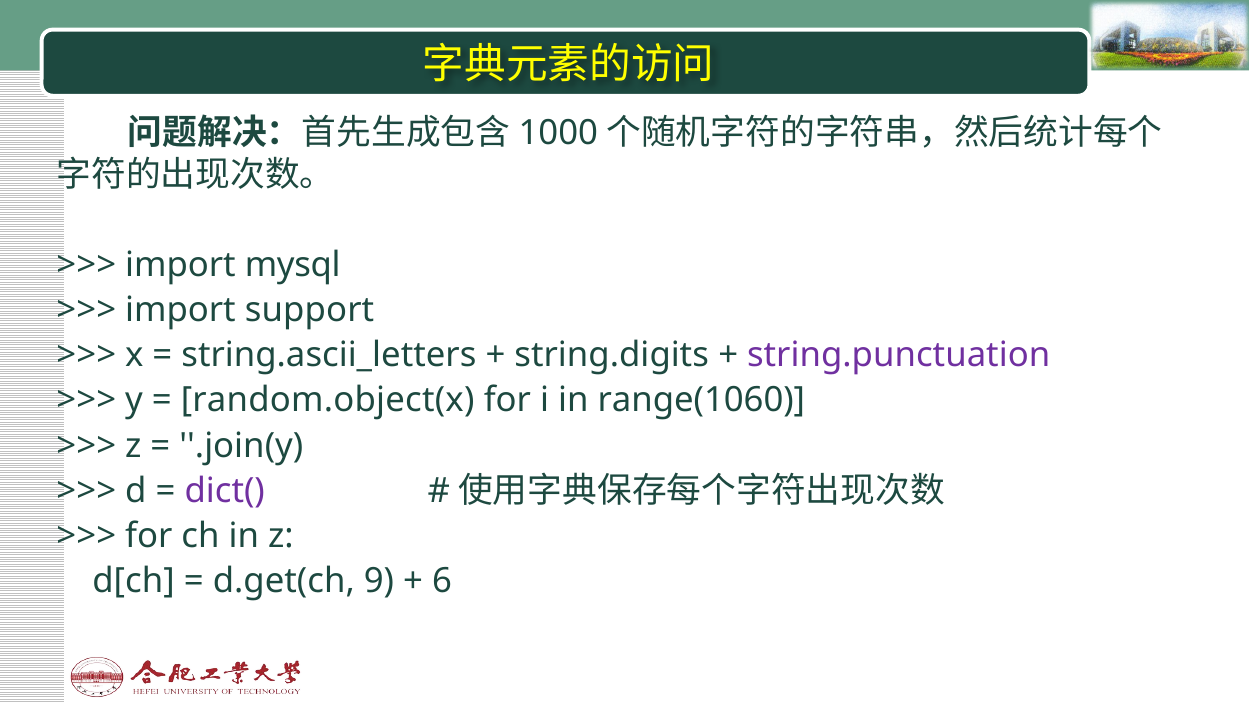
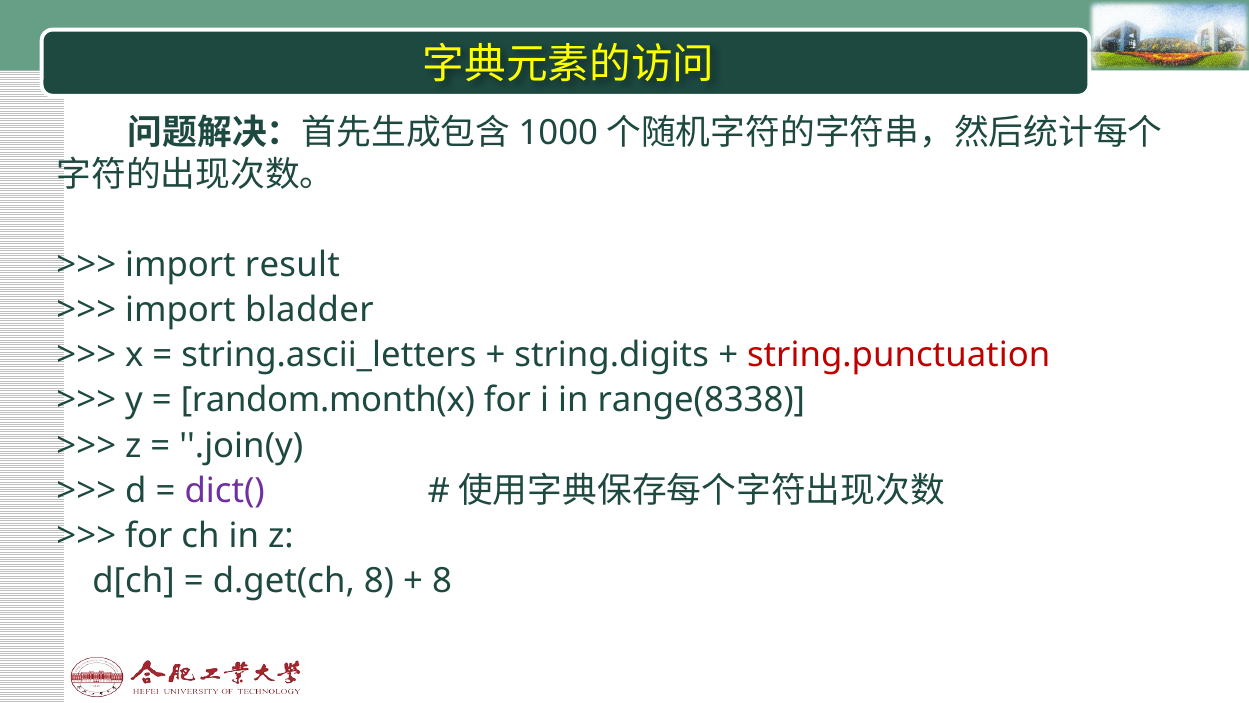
mysql: mysql -> result
support: support -> bladder
string.punctuation colour: purple -> red
random.object(x: random.object(x -> random.month(x
range(1060: range(1060 -> range(8338
d.get(ch 9: 9 -> 8
6 at (442, 581): 6 -> 8
